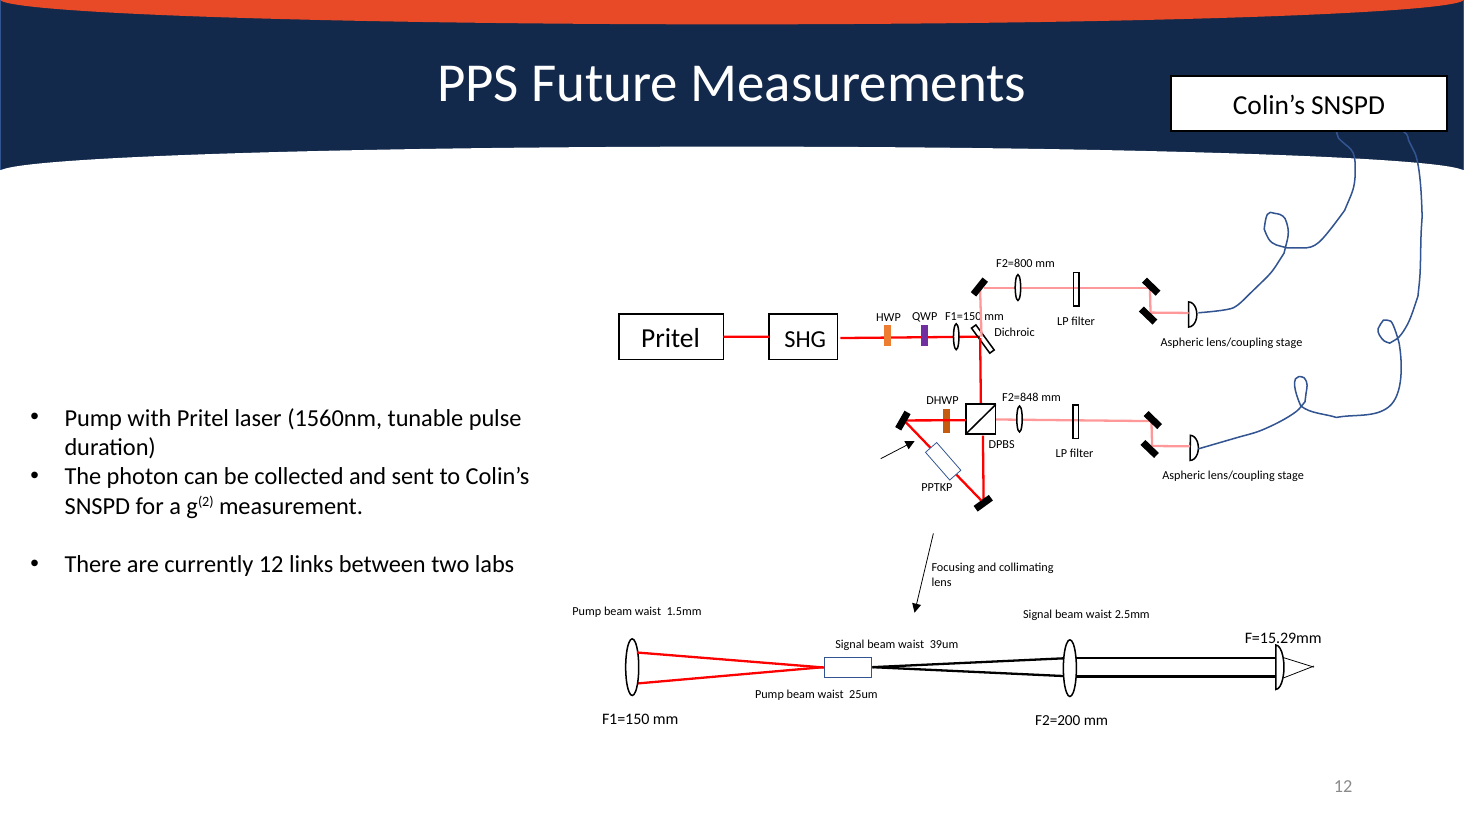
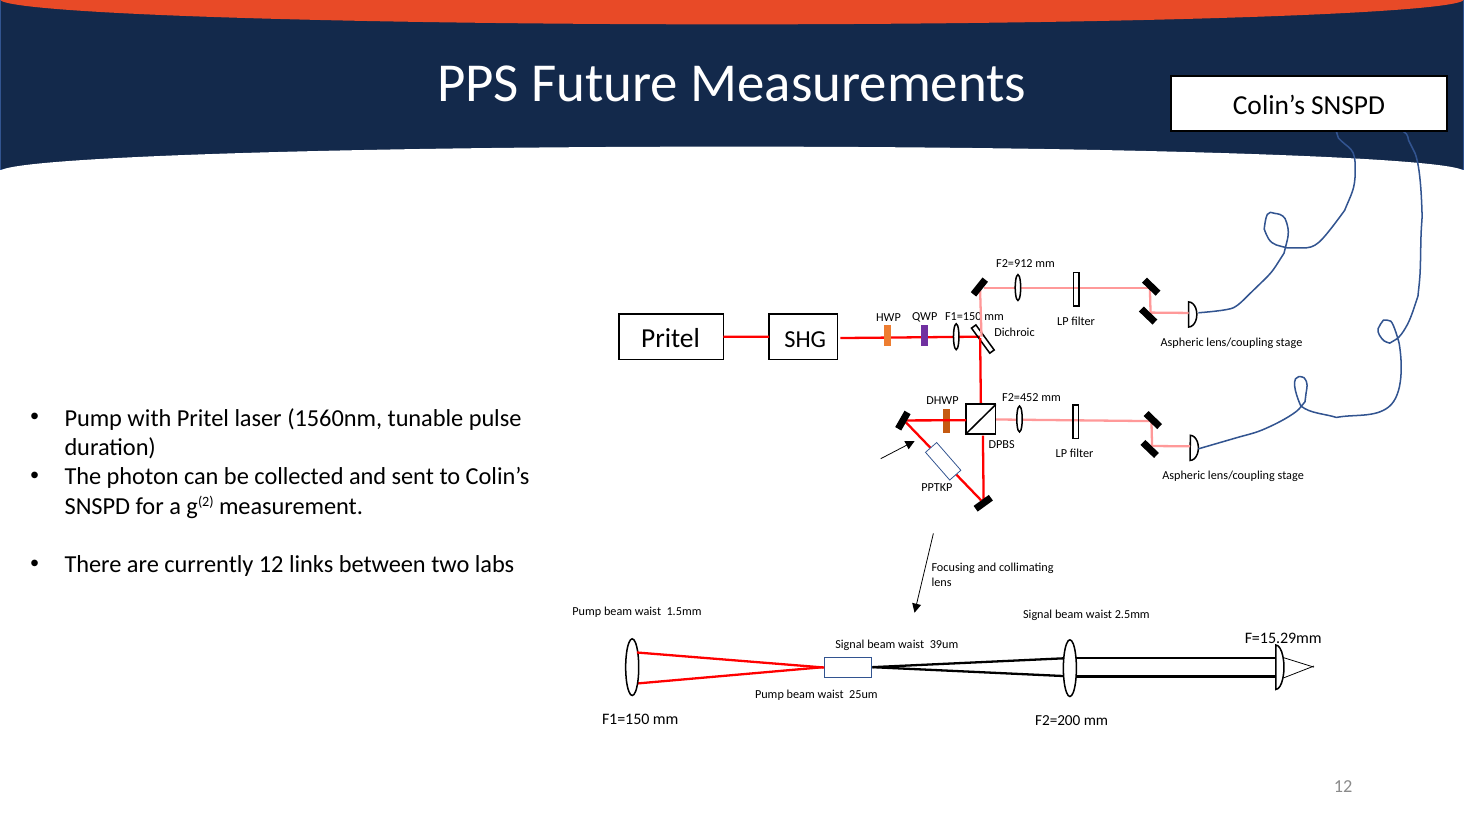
F2=800: F2=800 -> F2=912
F2=848: F2=848 -> F2=452
